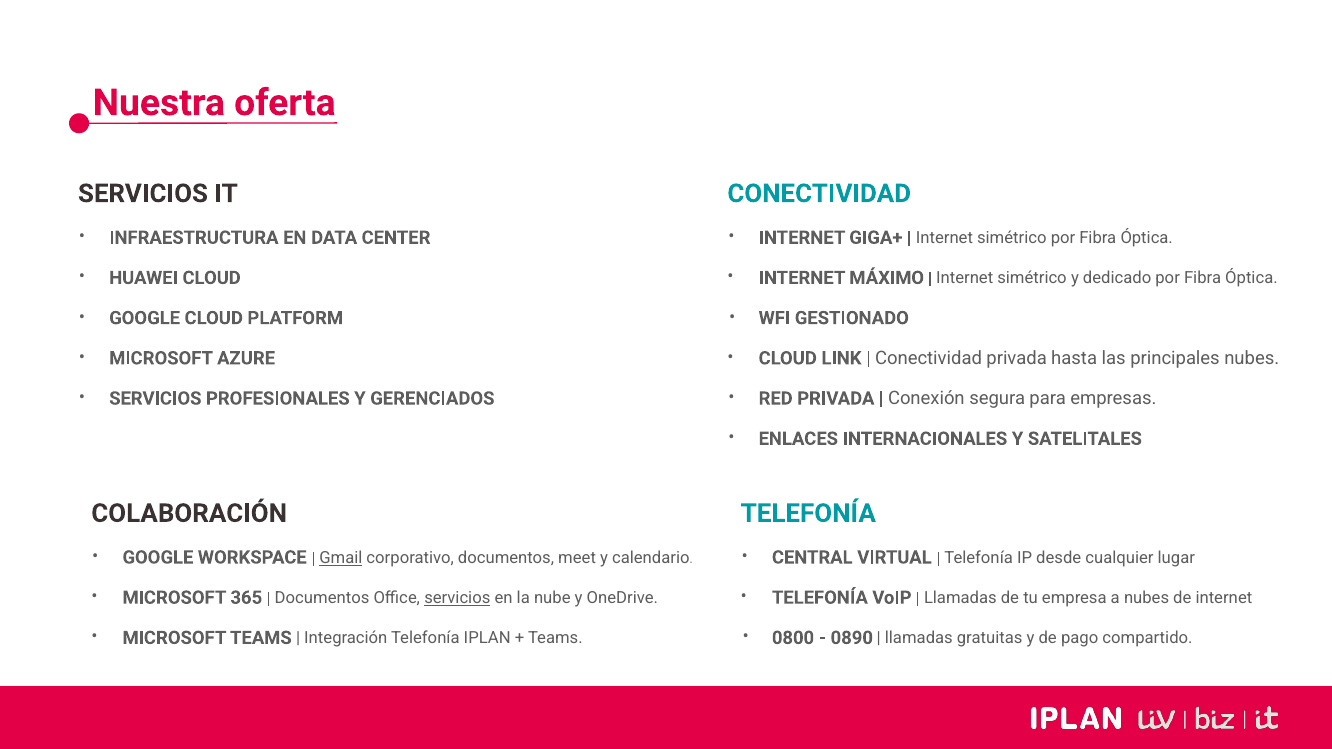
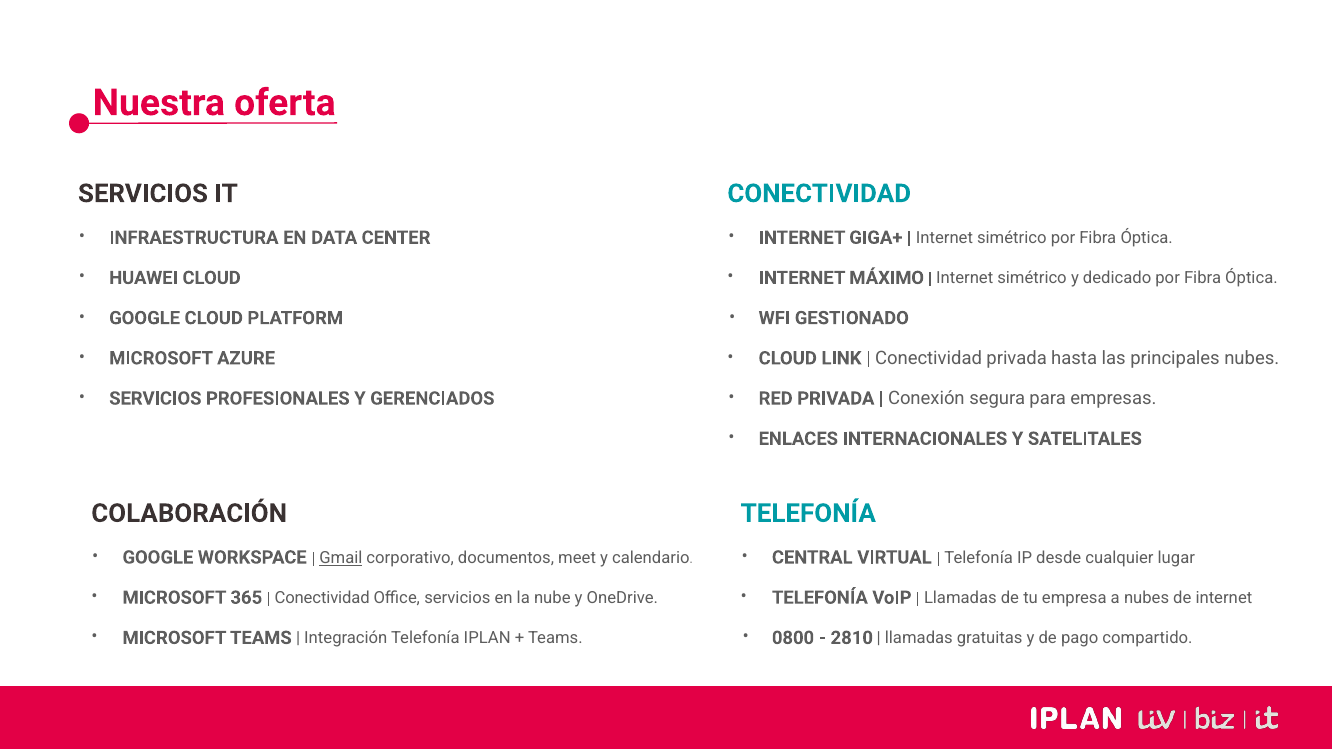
Documentos at (322, 598): Documentos -> Conectividad
servicios at (457, 598) underline: present -> none
0890: 0890 -> 2810
